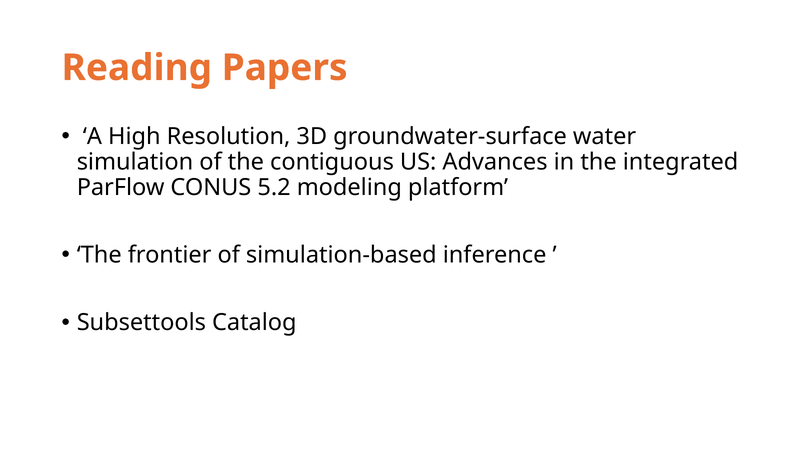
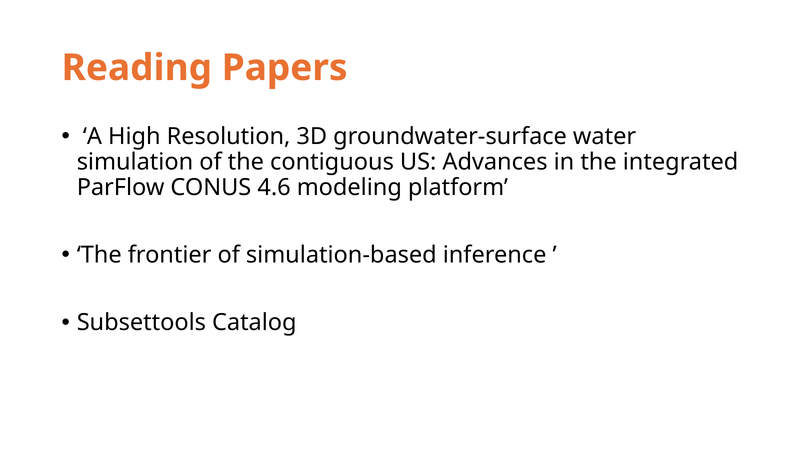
5.2: 5.2 -> 4.6
